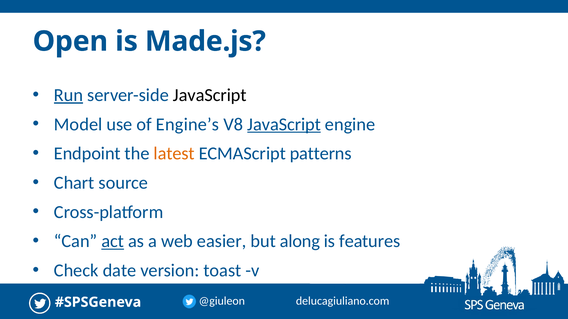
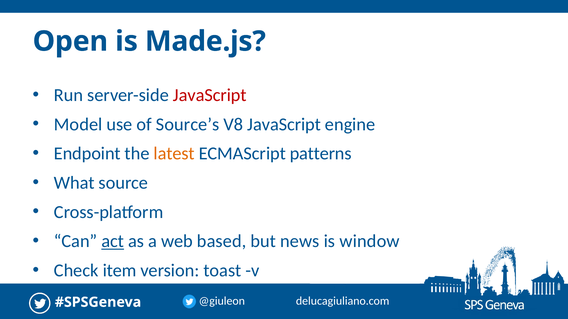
Run underline: present -> none
JavaScript at (210, 95) colour: black -> red
Engine’s: Engine’s -> Source’s
JavaScript at (284, 125) underline: present -> none
Chart: Chart -> What
easier: easier -> based
along: along -> news
features: features -> window
date: date -> item
